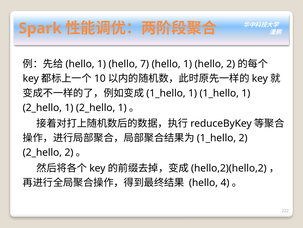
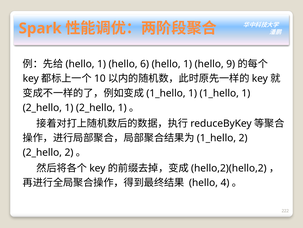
7: 7 -> 6
hello 2: 2 -> 9
